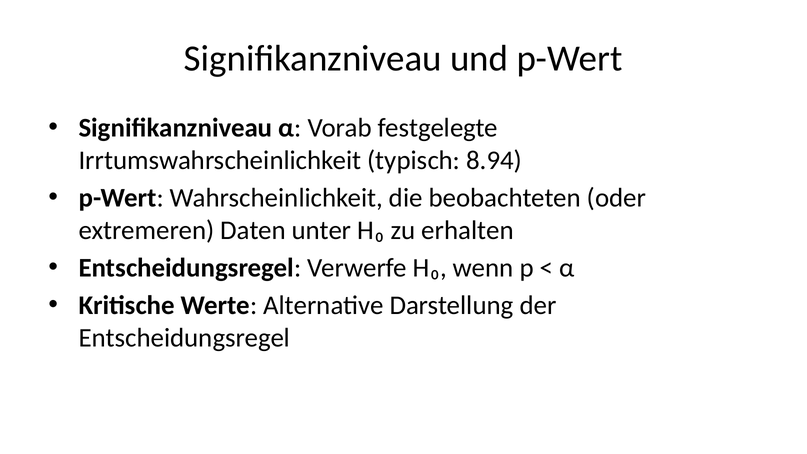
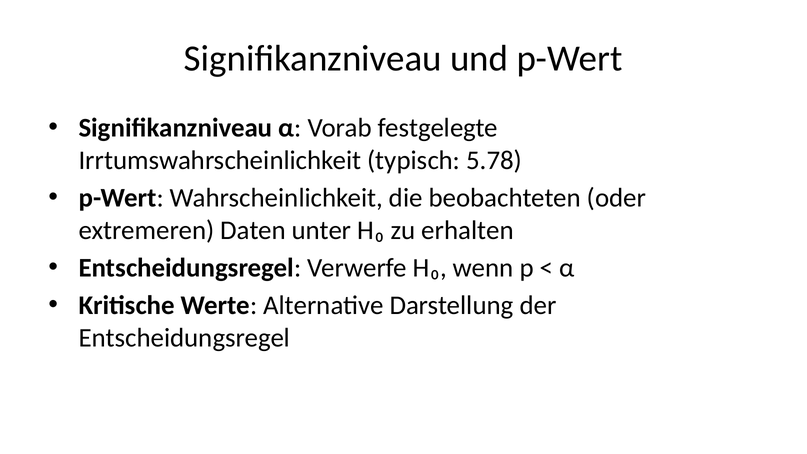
8.94: 8.94 -> 5.78
